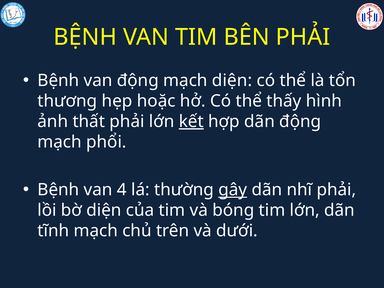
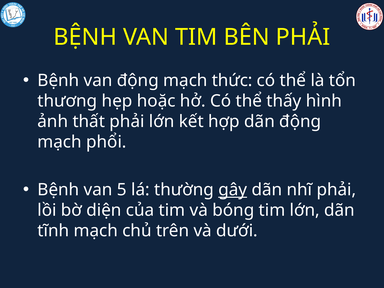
mạch diện: diện -> thức
kết underline: present -> none
4: 4 -> 5
